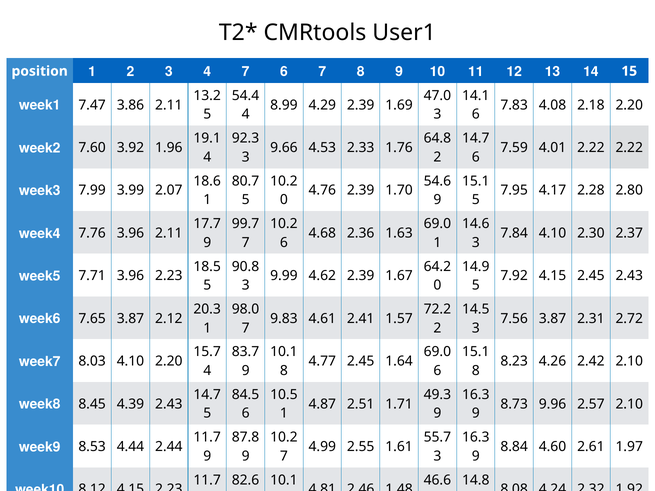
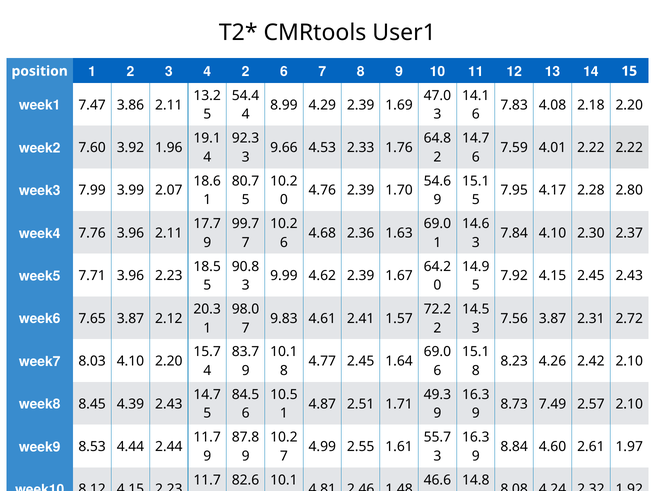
4 7: 7 -> 2
9.96: 9.96 -> 7.49
